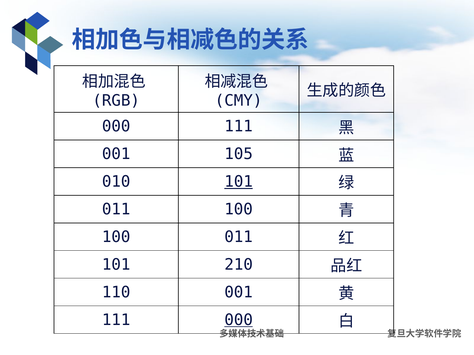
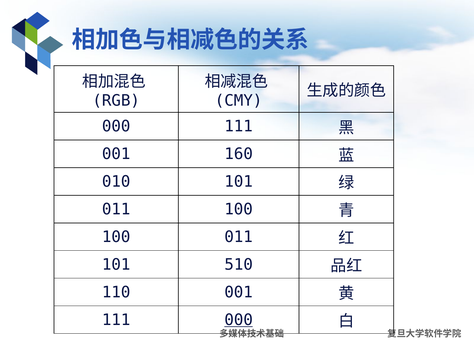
105: 105 -> 160
101 at (239, 182) underline: present -> none
210: 210 -> 510
